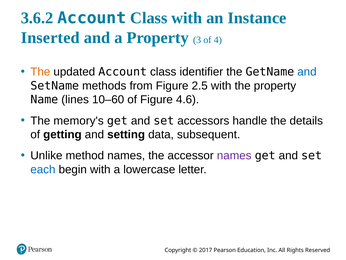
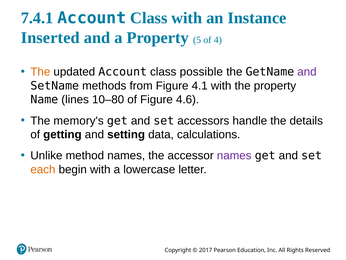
3.6.2: 3.6.2 -> 7.4.1
3: 3 -> 5
identifier: identifier -> possible
and at (307, 72) colour: blue -> purple
2.5: 2.5 -> 4.1
10–60: 10–60 -> 10–80
subsequent: subsequent -> calculations
each colour: blue -> orange
